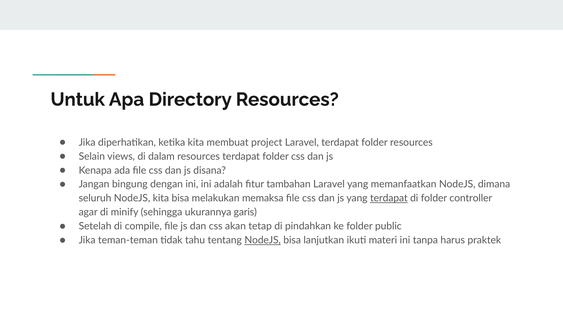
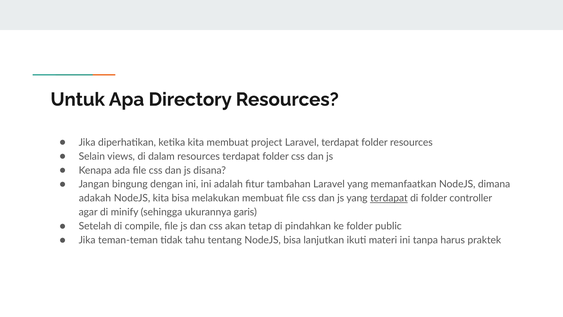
seluruh: seluruh -> adakah
melakukan memaksa: memaksa -> membuat
NodeJS at (263, 240) underline: present -> none
